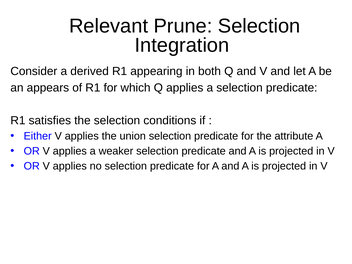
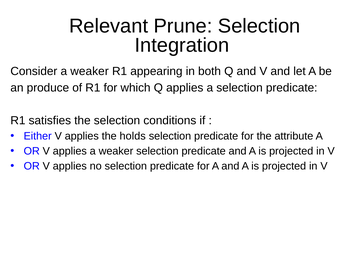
Consider a derived: derived -> weaker
appears: appears -> produce
union: union -> holds
